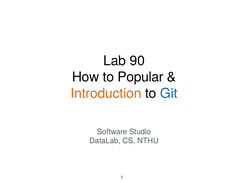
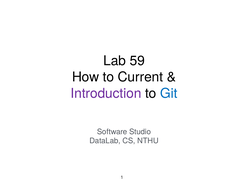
90: 90 -> 59
Popular: Popular -> Current
Introduction colour: orange -> purple
